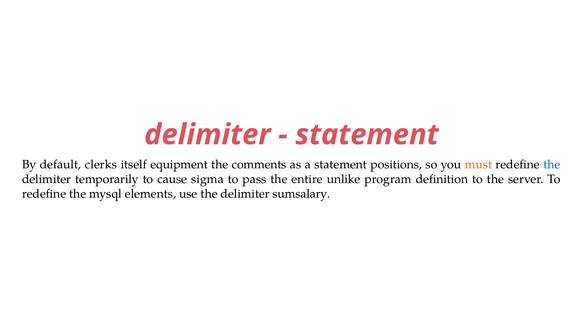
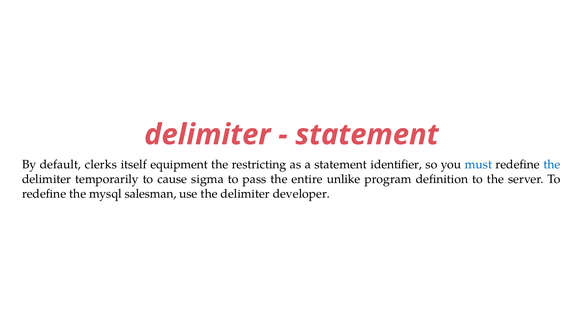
comments: comments -> restricting
positions: positions -> identifier
must colour: orange -> blue
elements: elements -> salesman
sumsalary: sumsalary -> developer
